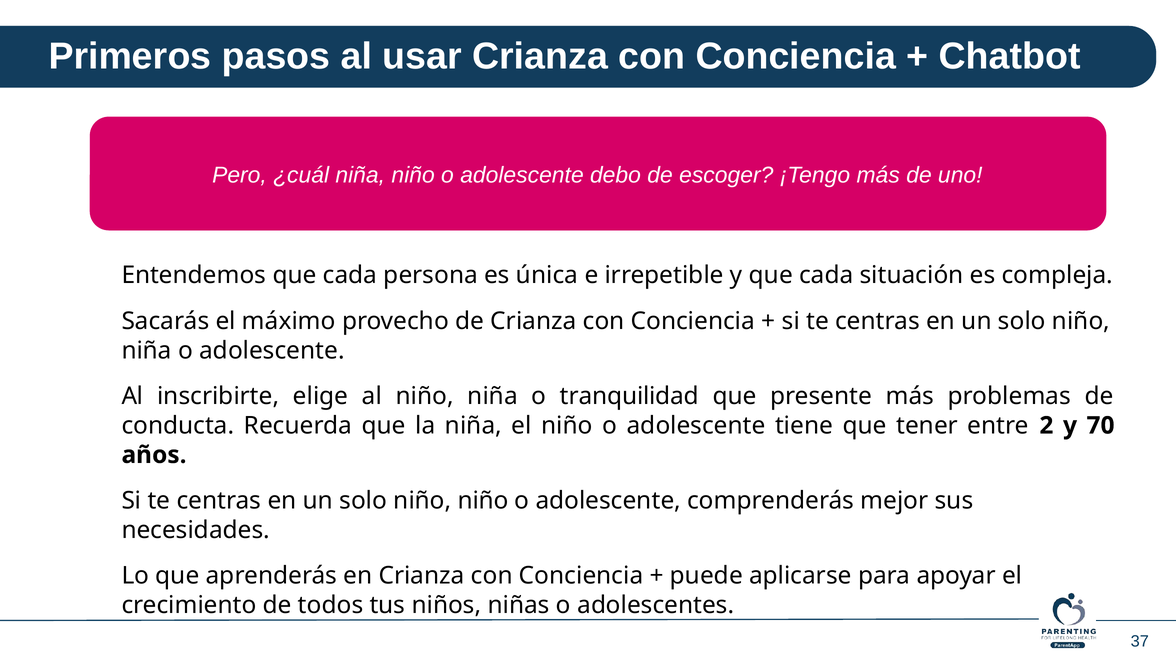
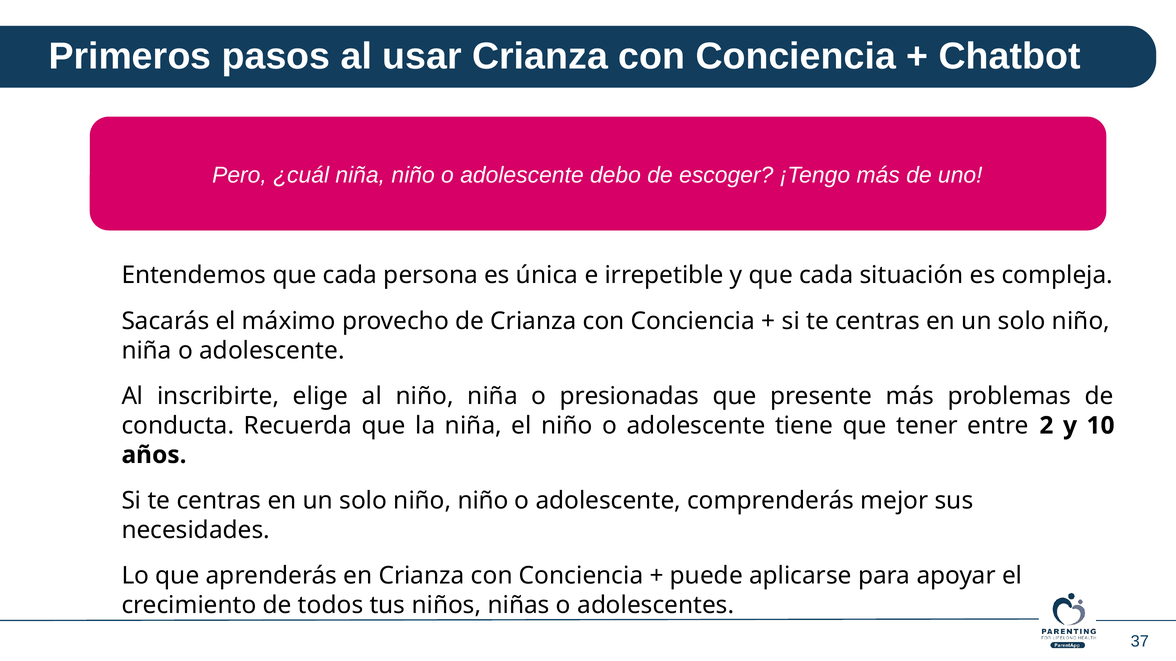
tranquilidad: tranquilidad -> presionadas
70: 70 -> 10
